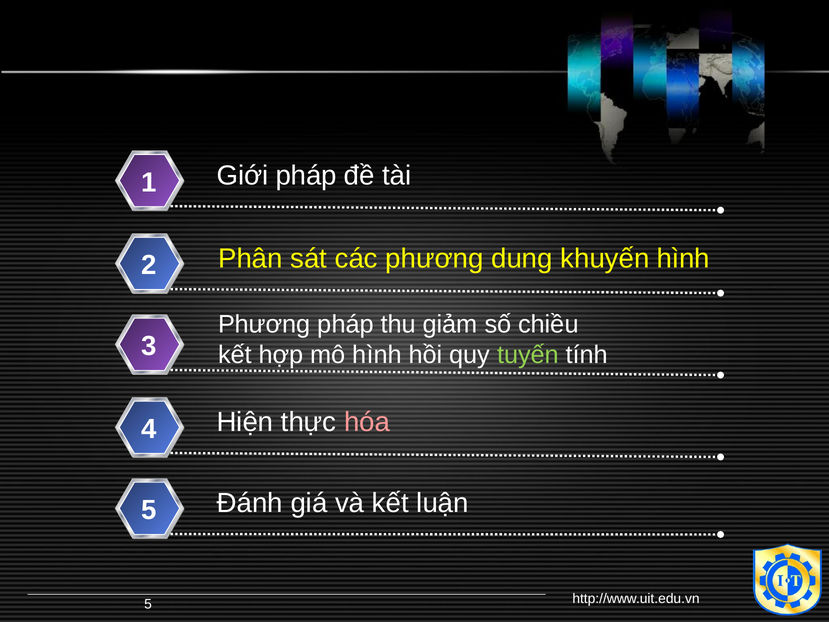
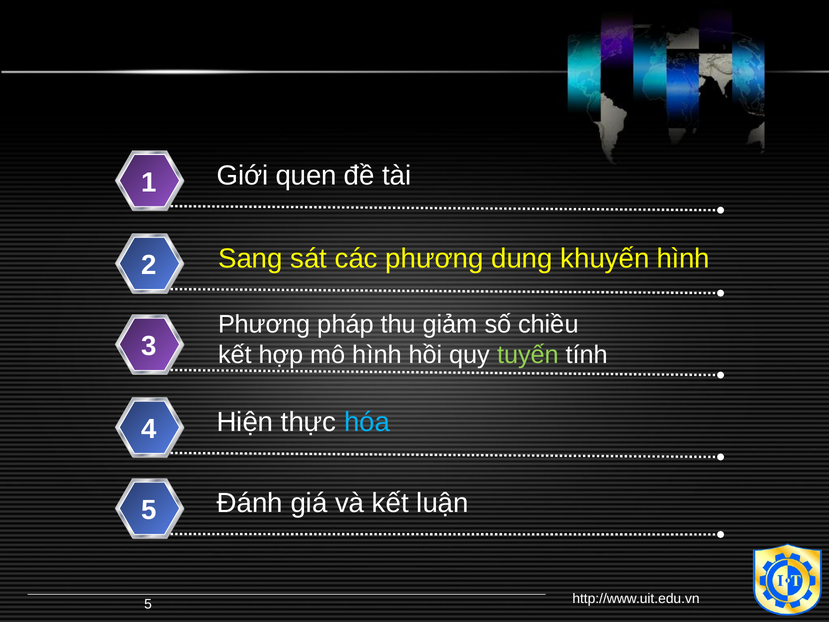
Giới pháp: pháp -> quen
Phân: Phân -> Sang
hóa colour: pink -> light blue
